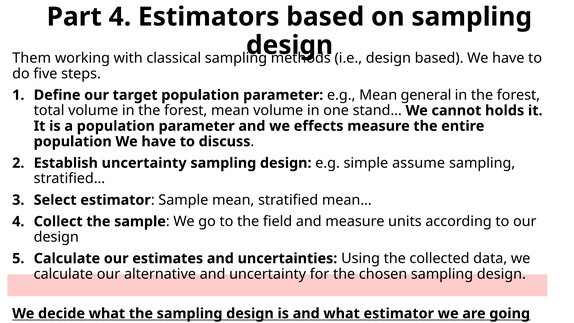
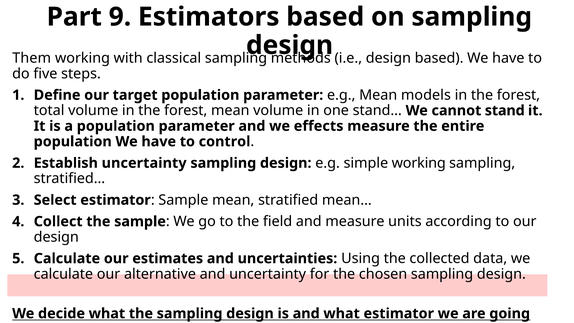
Part 4: 4 -> 9
general: general -> models
holds: holds -> stand
discuss: discuss -> control
simple assume: assume -> working
